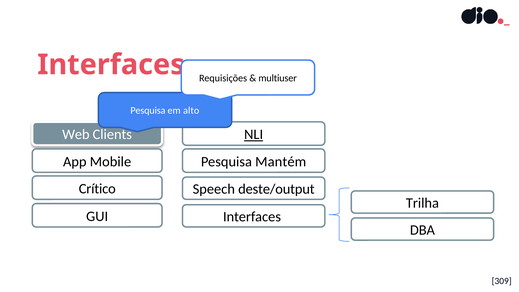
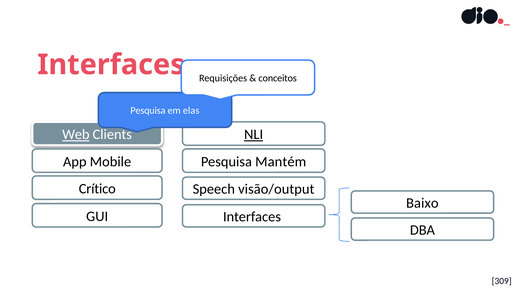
multiuser: multiuser -> conceitos
alto: alto -> elas
Web underline: none -> present
deste/output: deste/output -> visão/output
Trilha: Trilha -> Baixo
